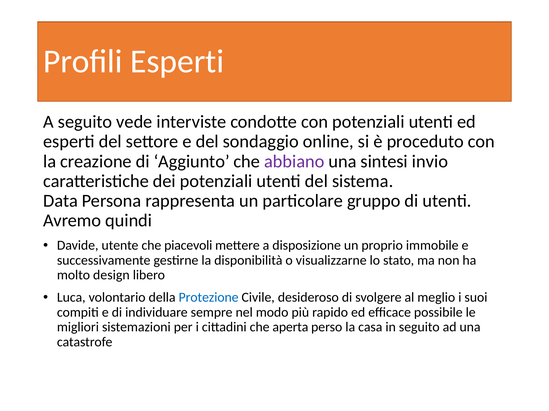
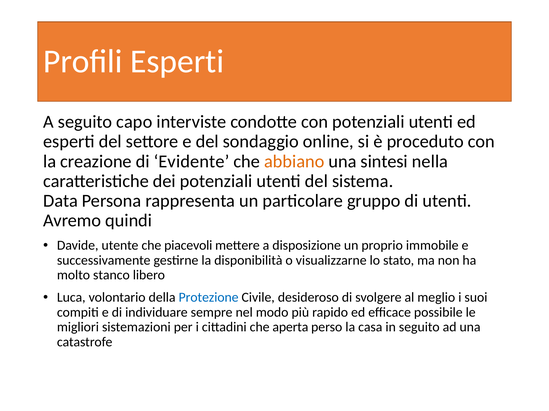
vede: vede -> capo
Aggiunto: Aggiunto -> Evidente
abbiano colour: purple -> orange
invio: invio -> nella
design: design -> stanco
